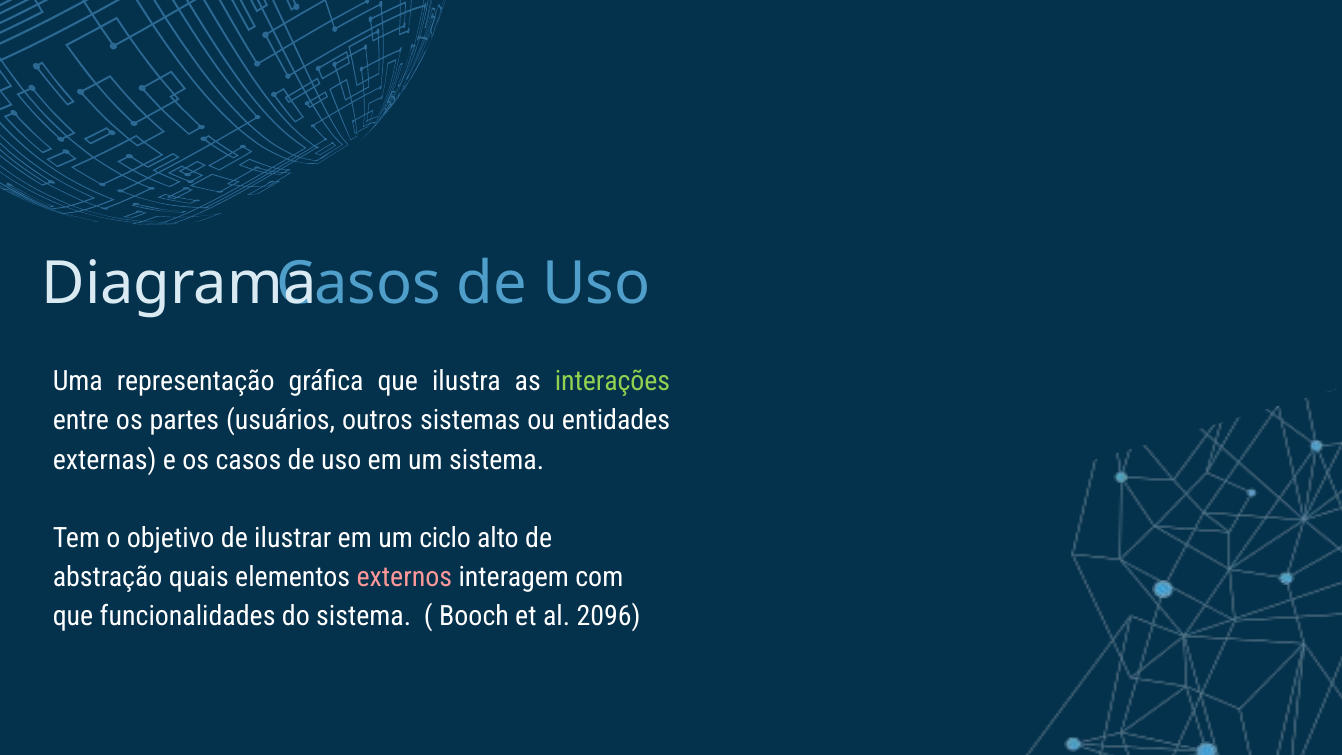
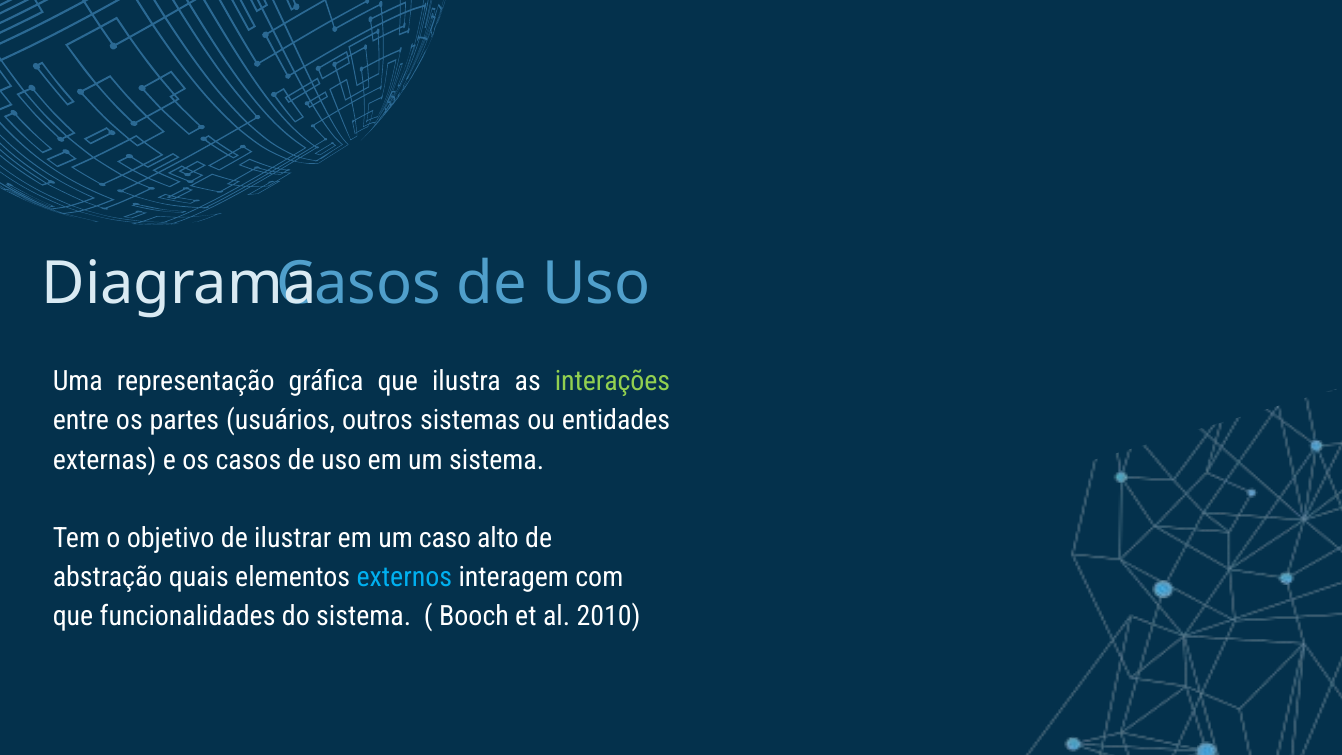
ciclo: ciclo -> caso
externos colour: pink -> light blue
2096: 2096 -> 2010
